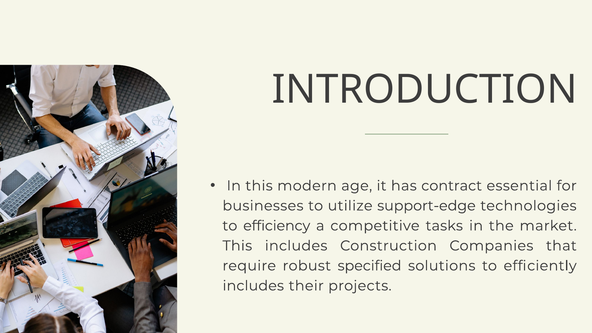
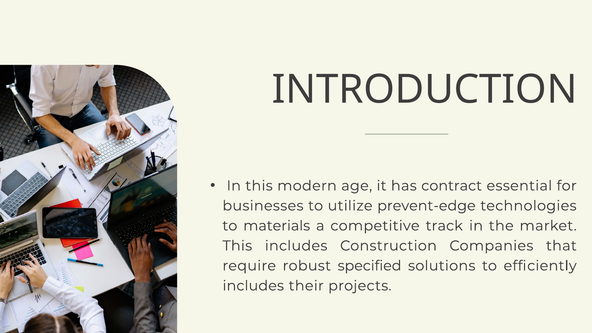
support-edge: support-edge -> prevent-edge
efficiency: efficiency -> materials
tasks: tasks -> track
